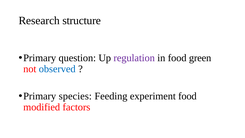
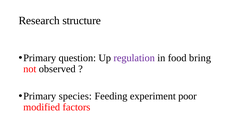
green: green -> bring
observed colour: blue -> black
experiment food: food -> poor
